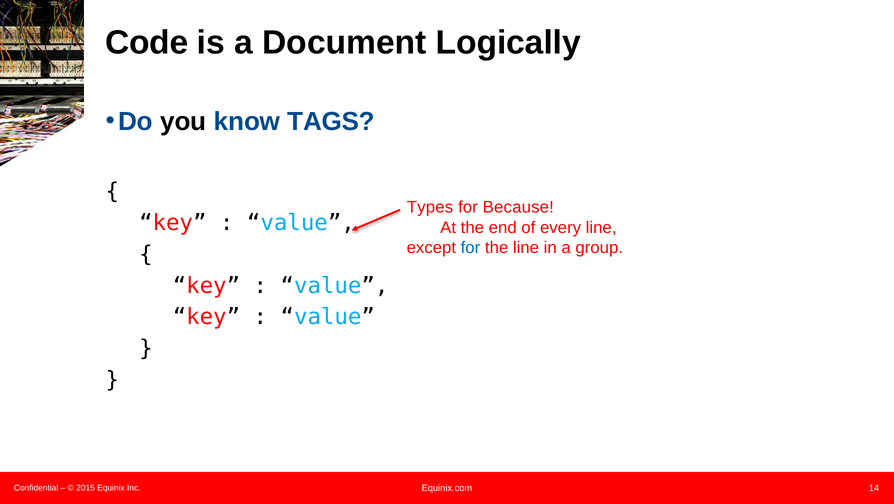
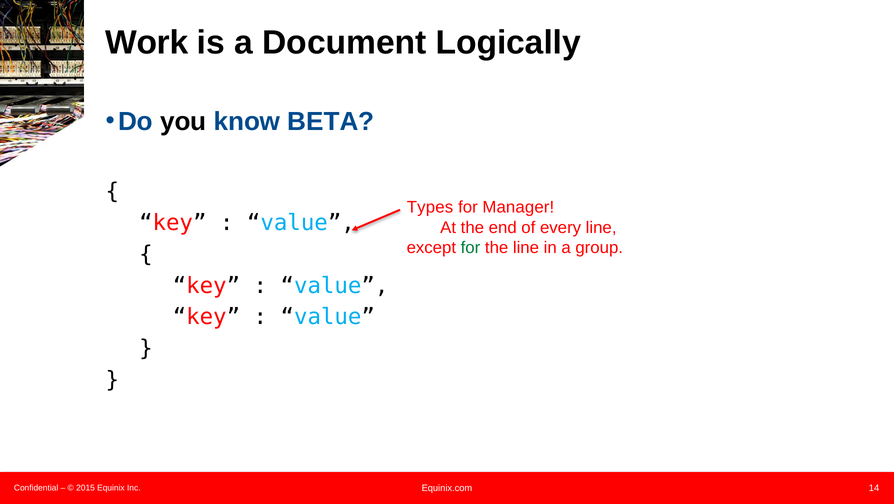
Code: Code -> Work
TAGS: TAGS -> BETA
Because: Because -> Manager
for at (470, 248) colour: blue -> green
